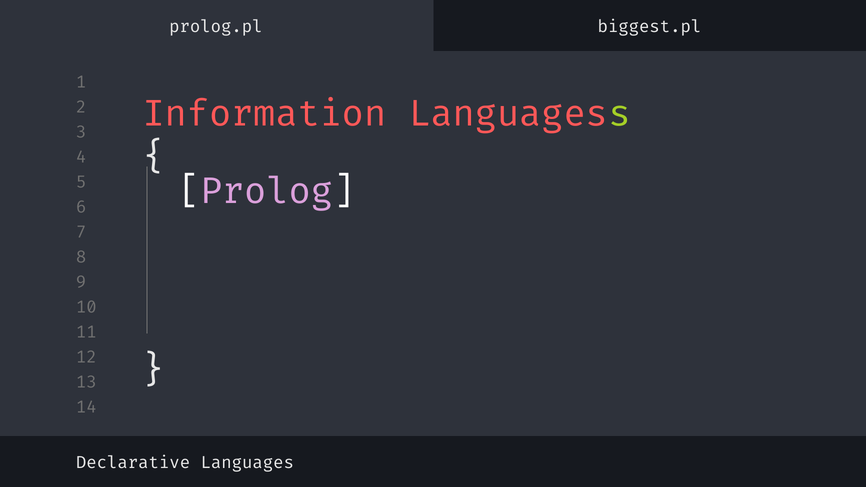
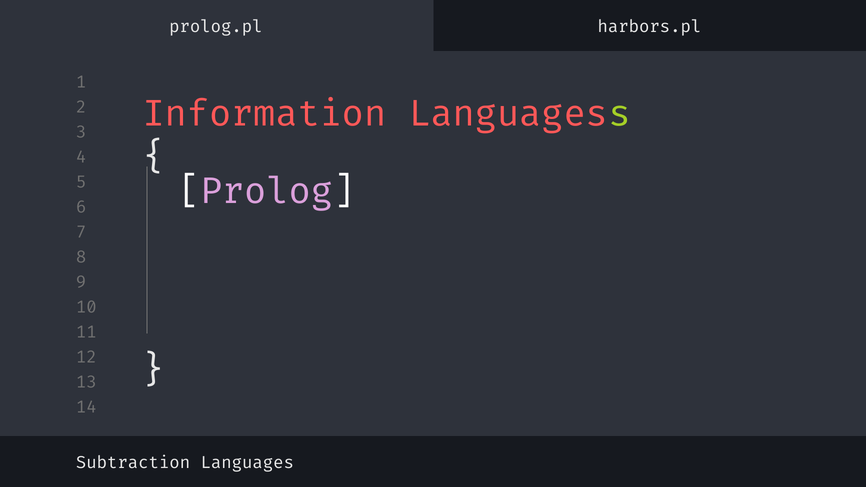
biggest.pl: biggest.pl -> harbors.pl
Declarative: Declarative -> Subtraction
